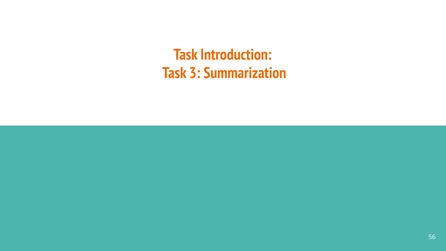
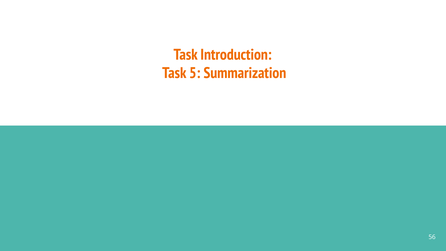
3: 3 -> 5
